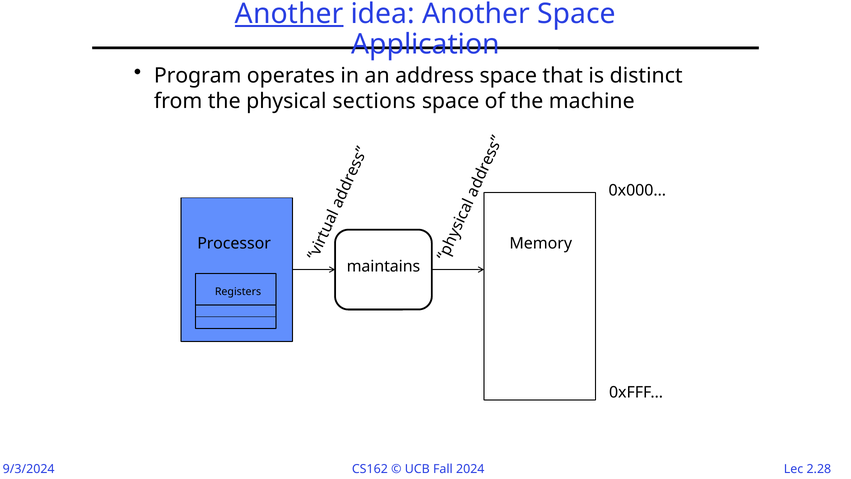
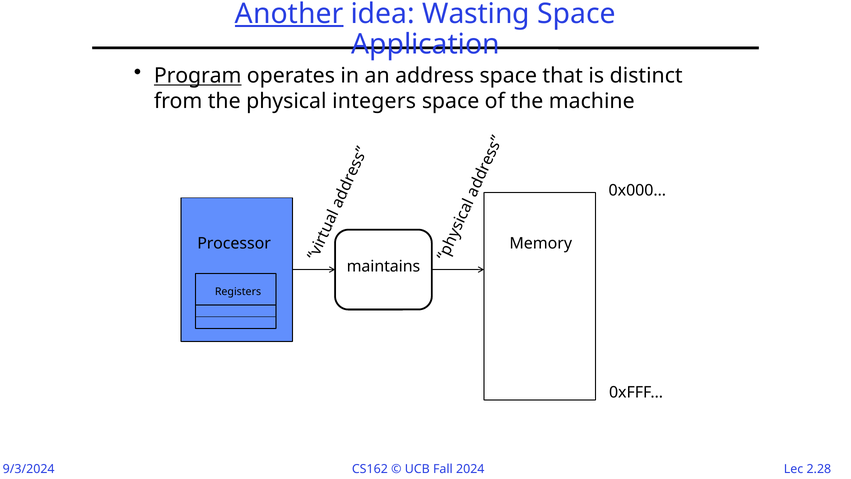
idea Another: Another -> Wasting
Program underline: none -> present
sections: sections -> integers
